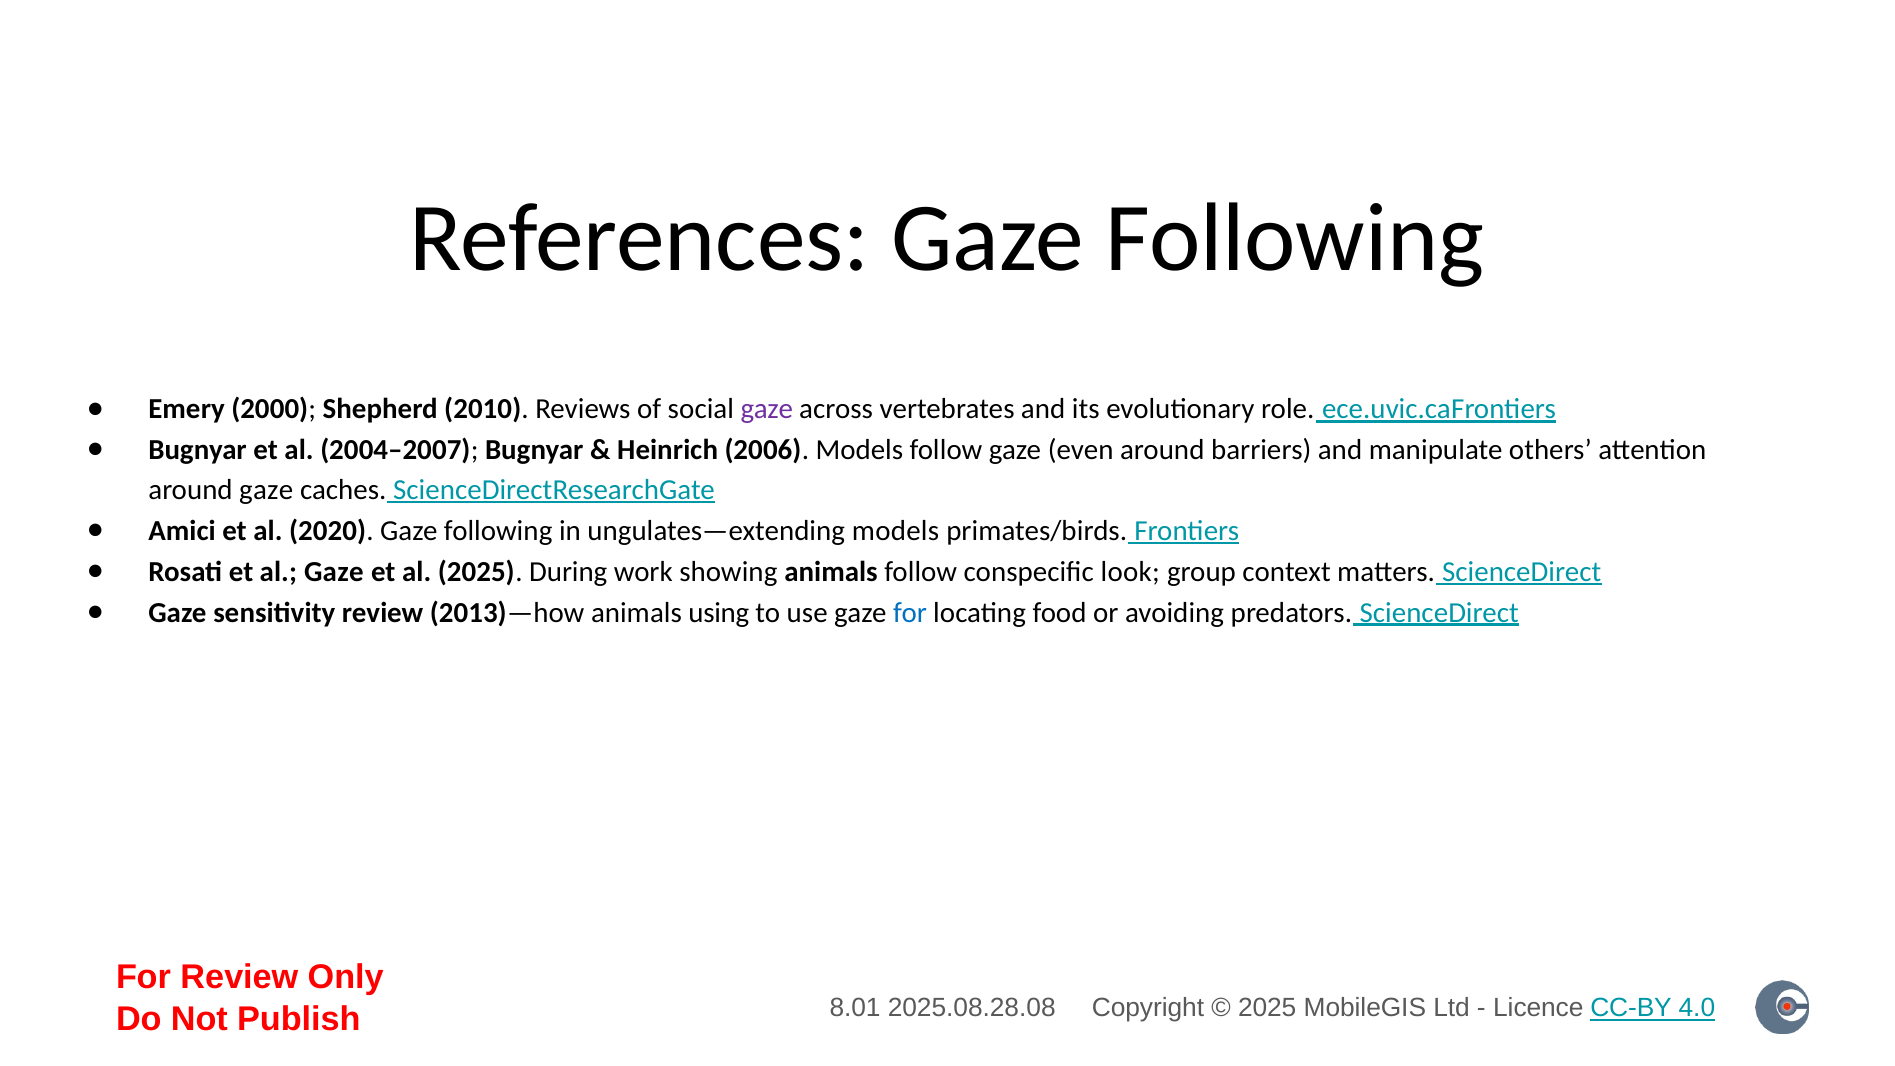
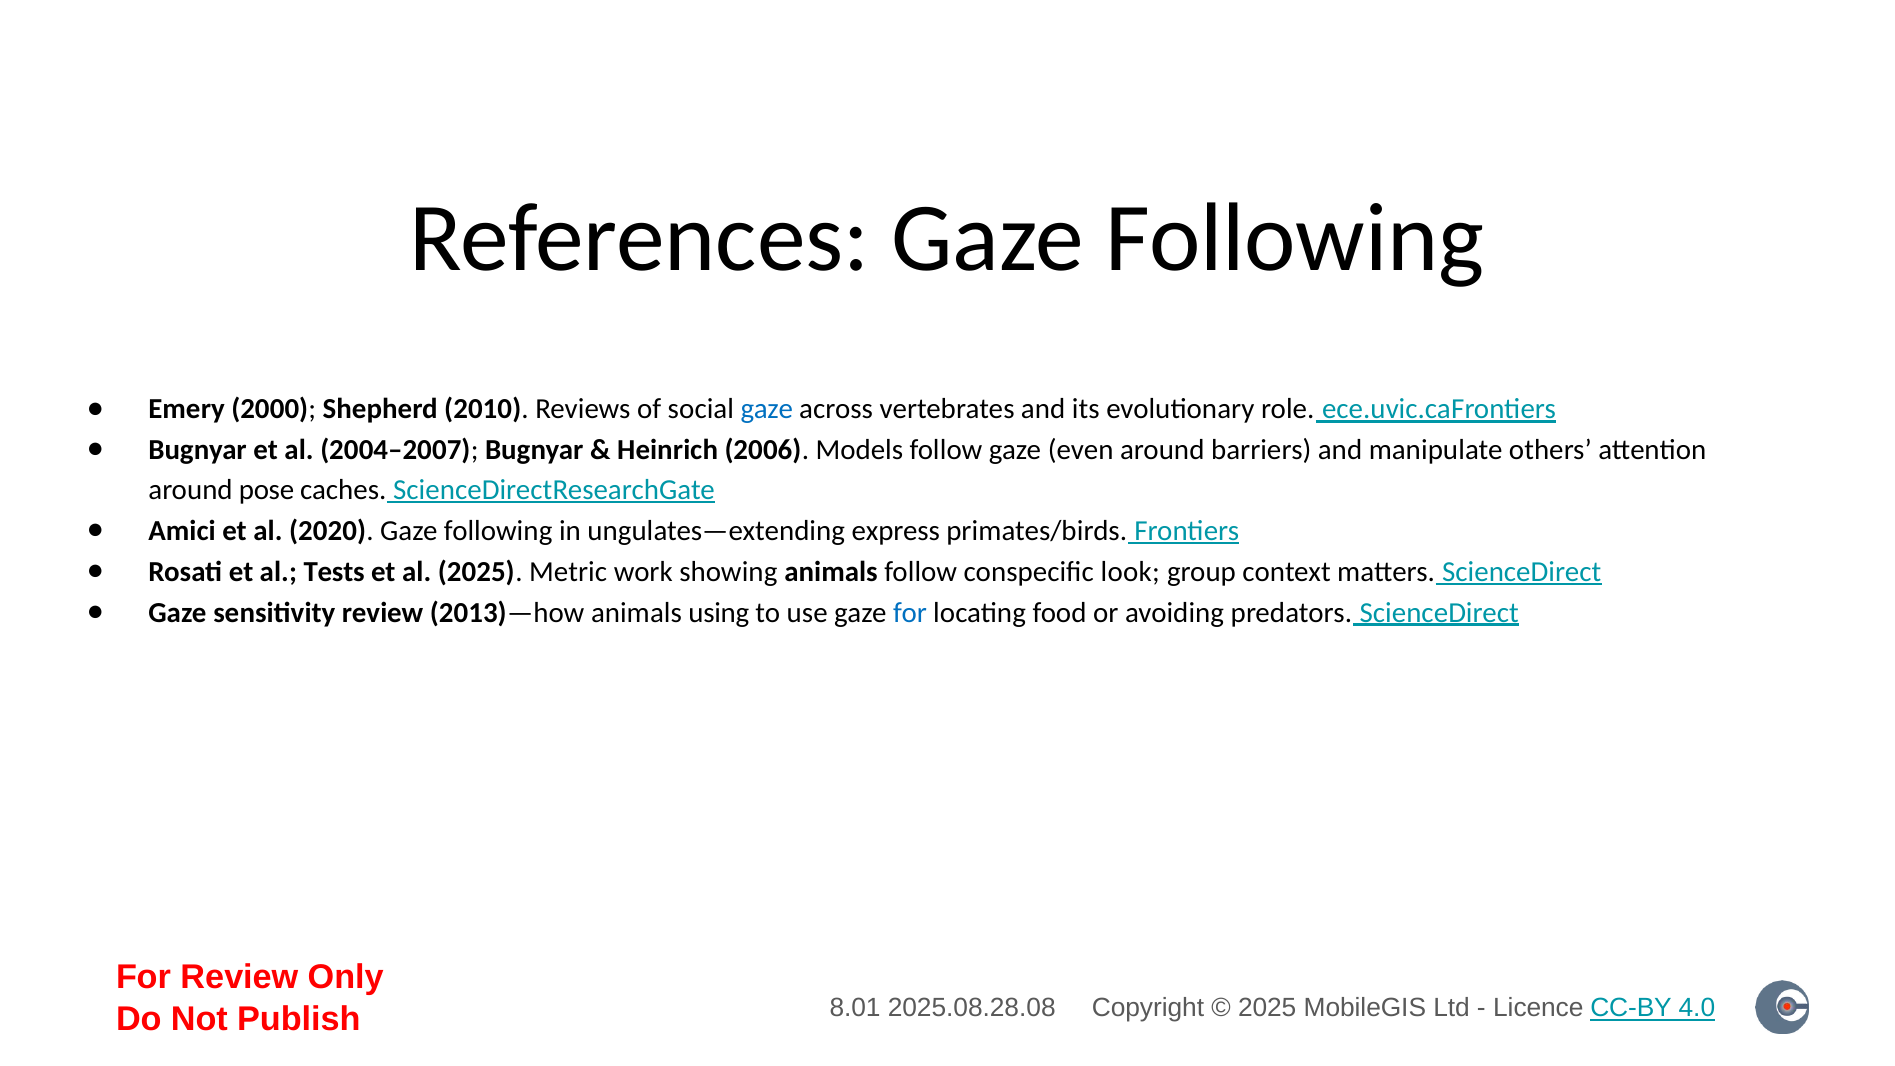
gaze at (767, 409) colour: purple -> blue
around gaze: gaze -> pose
ungulates—extending models: models -> express
al Gaze: Gaze -> Tests
During: During -> Metric
